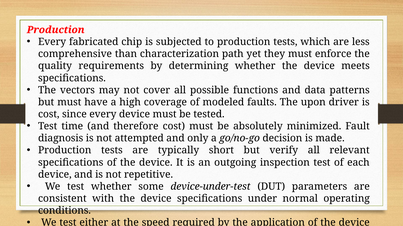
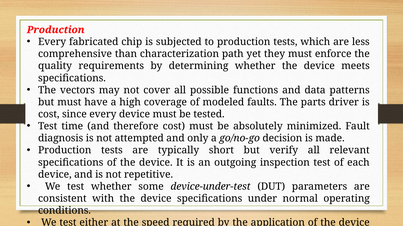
upon: upon -> parts
